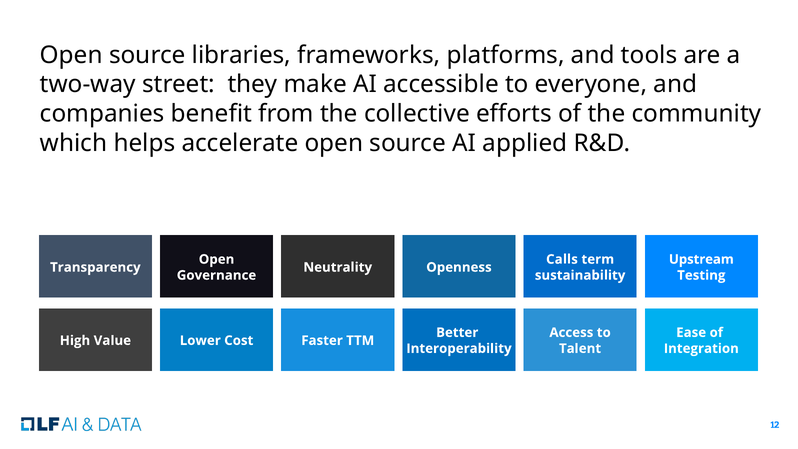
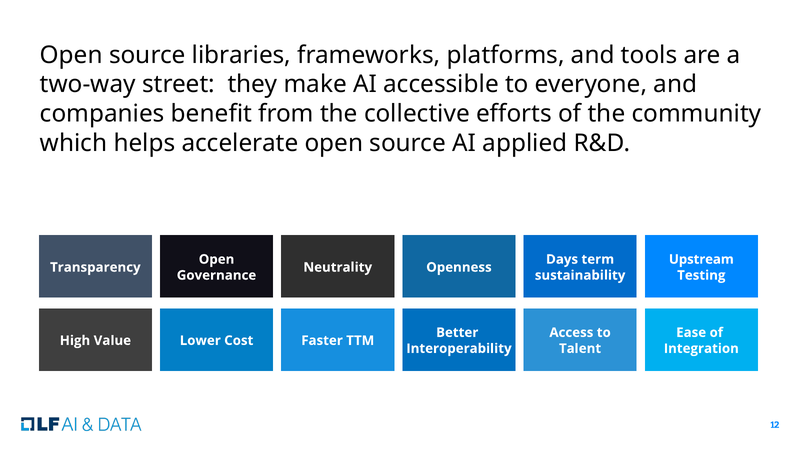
Calls: Calls -> Days
